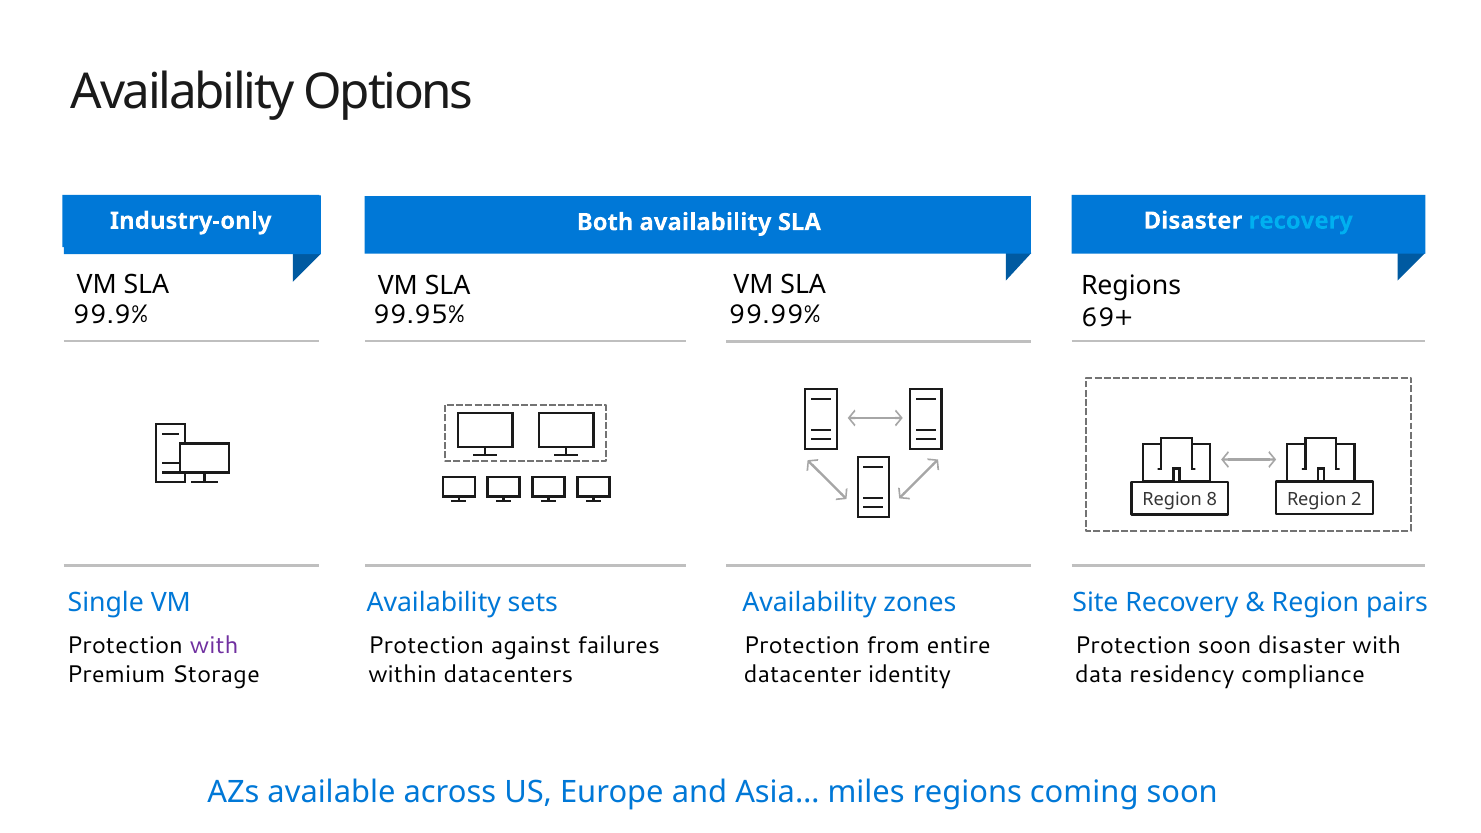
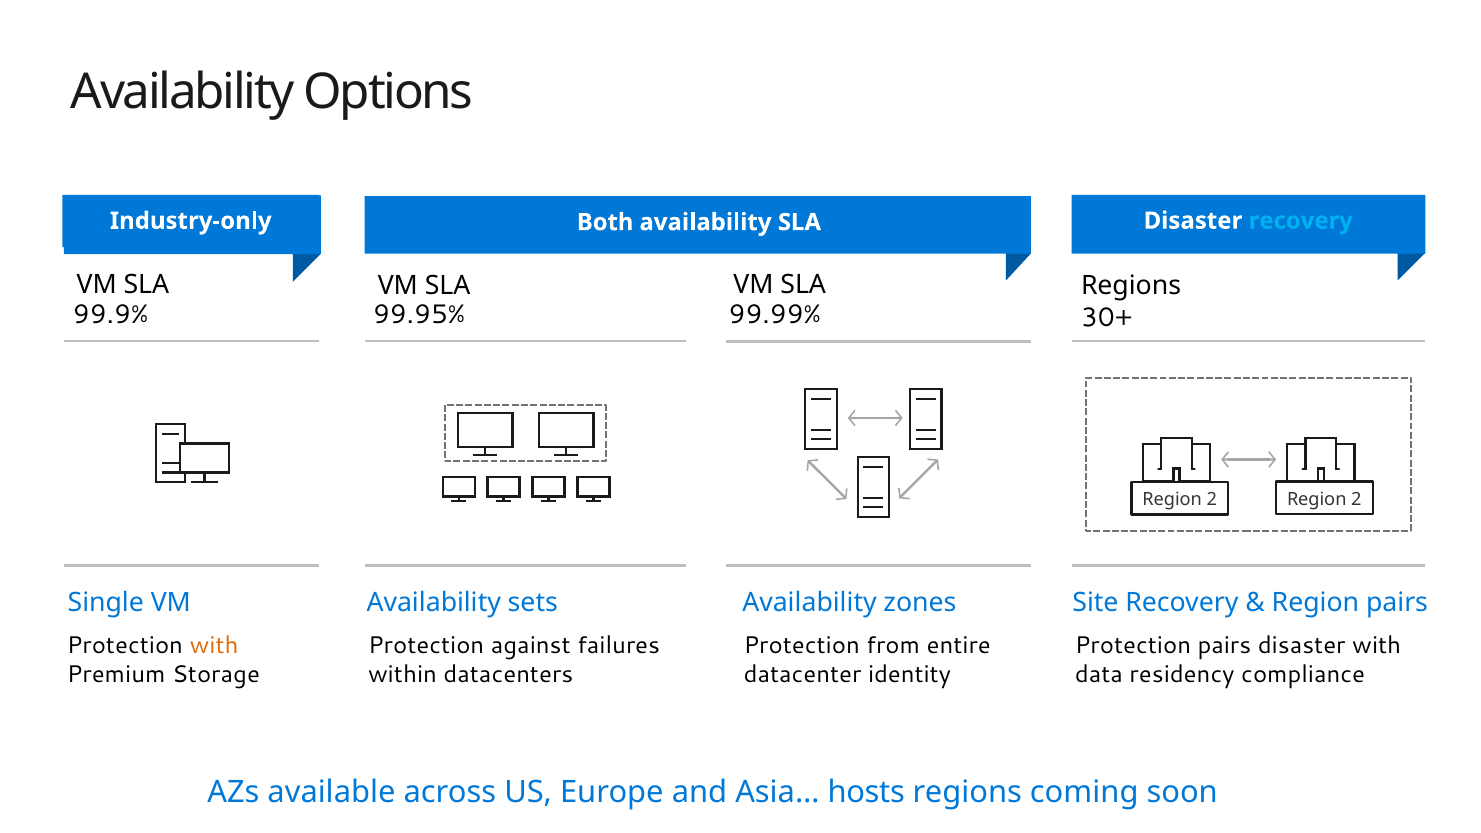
69+: 69+ -> 30+
8 at (1212, 499): 8 -> 2
with at (214, 645) colour: purple -> orange
Protection soon: soon -> pairs
miles: miles -> hosts
